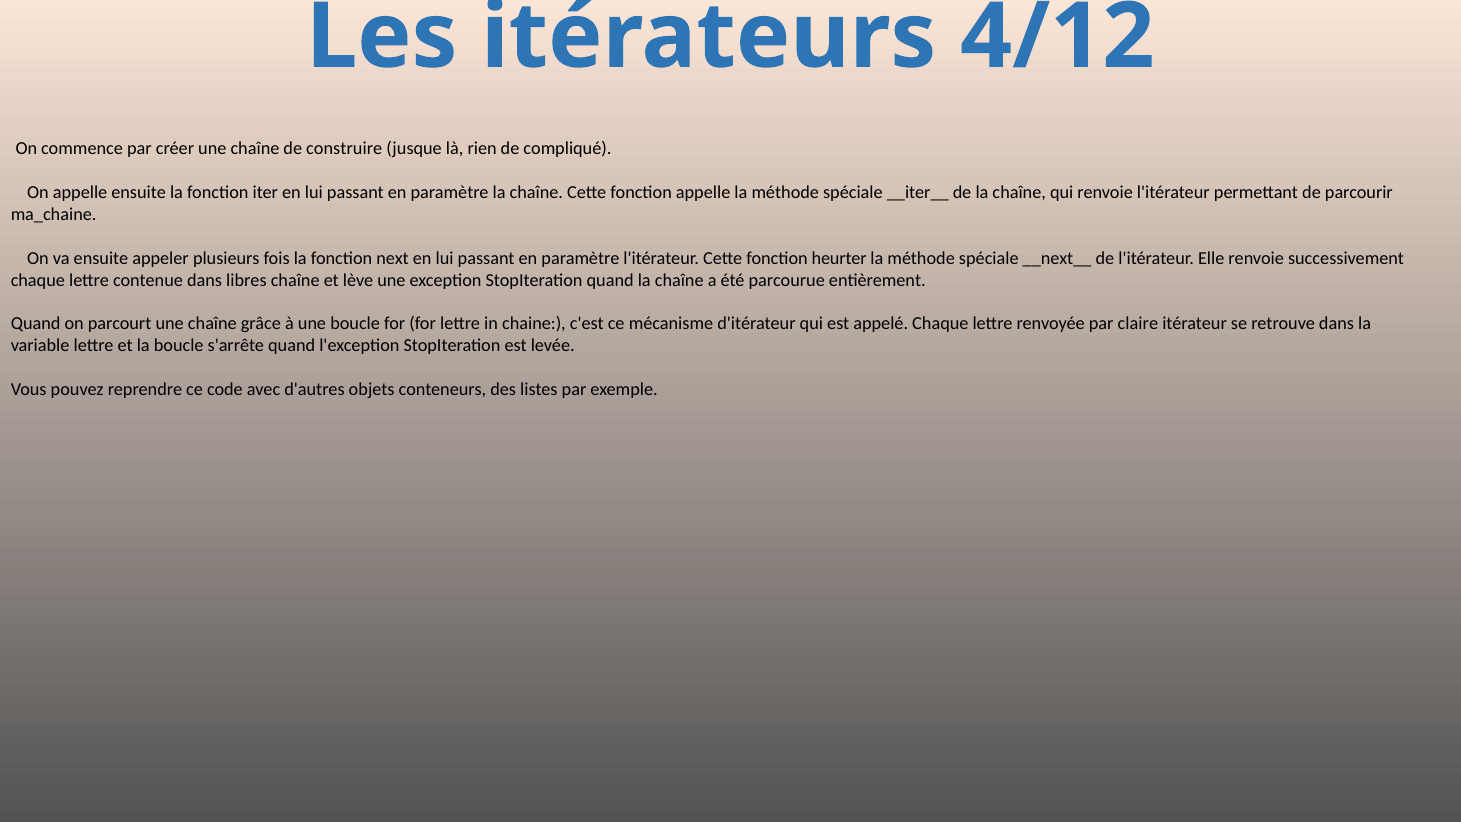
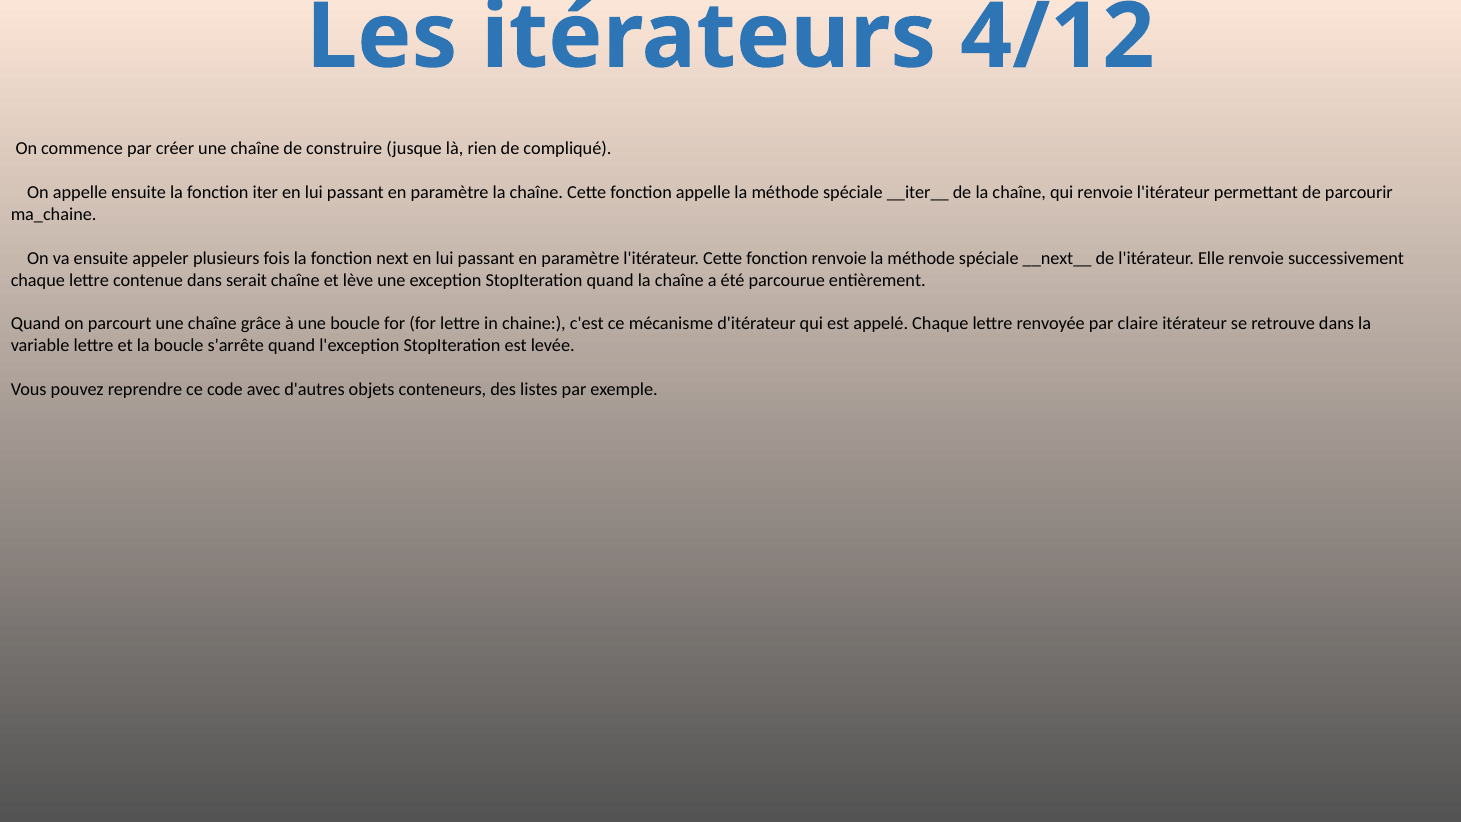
fonction heurter: heurter -> renvoie
libres: libres -> serait
